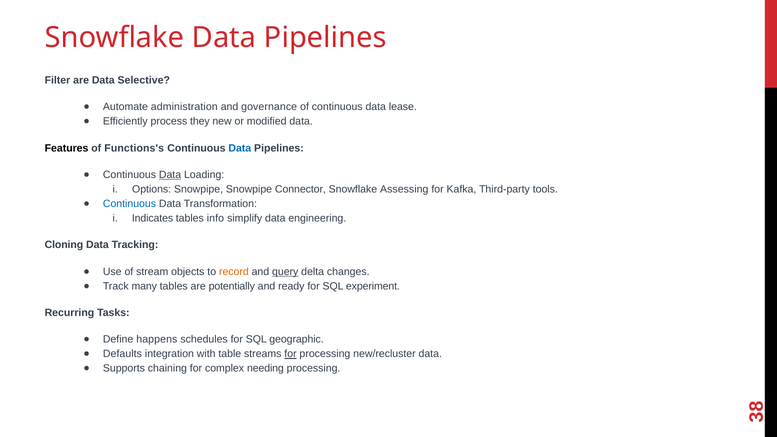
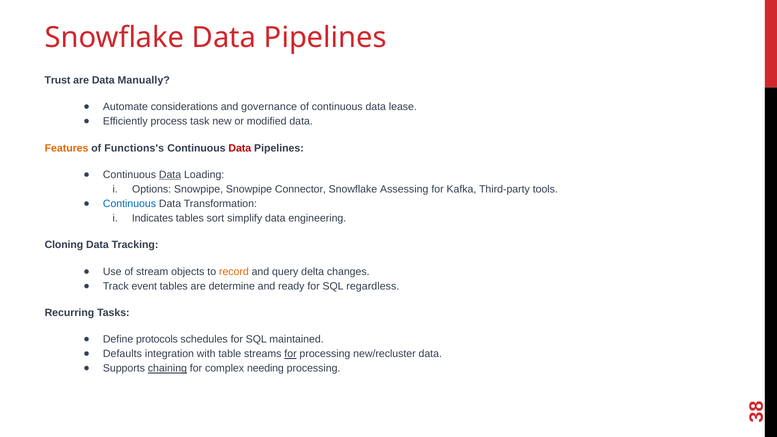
Filter: Filter -> Trust
Selective: Selective -> Manually
administration: administration -> considerations
they: they -> task
Features colour: black -> orange
Data at (240, 148) colour: blue -> red
info: info -> sort
query underline: present -> none
many: many -> event
potentially: potentially -> determine
experiment: experiment -> regardless
happens: happens -> protocols
geographic: geographic -> maintained
chaining underline: none -> present
